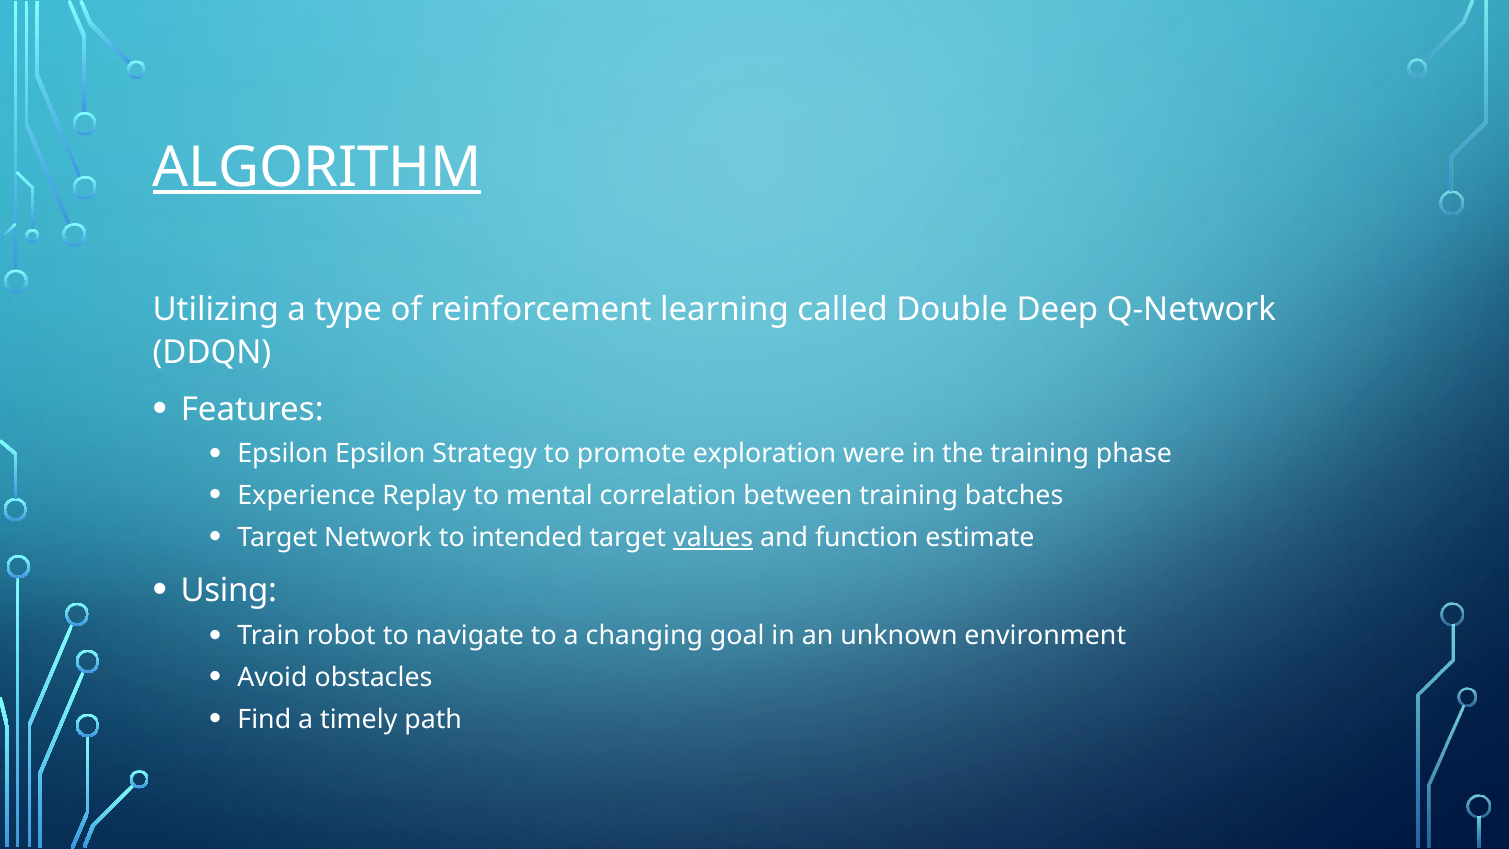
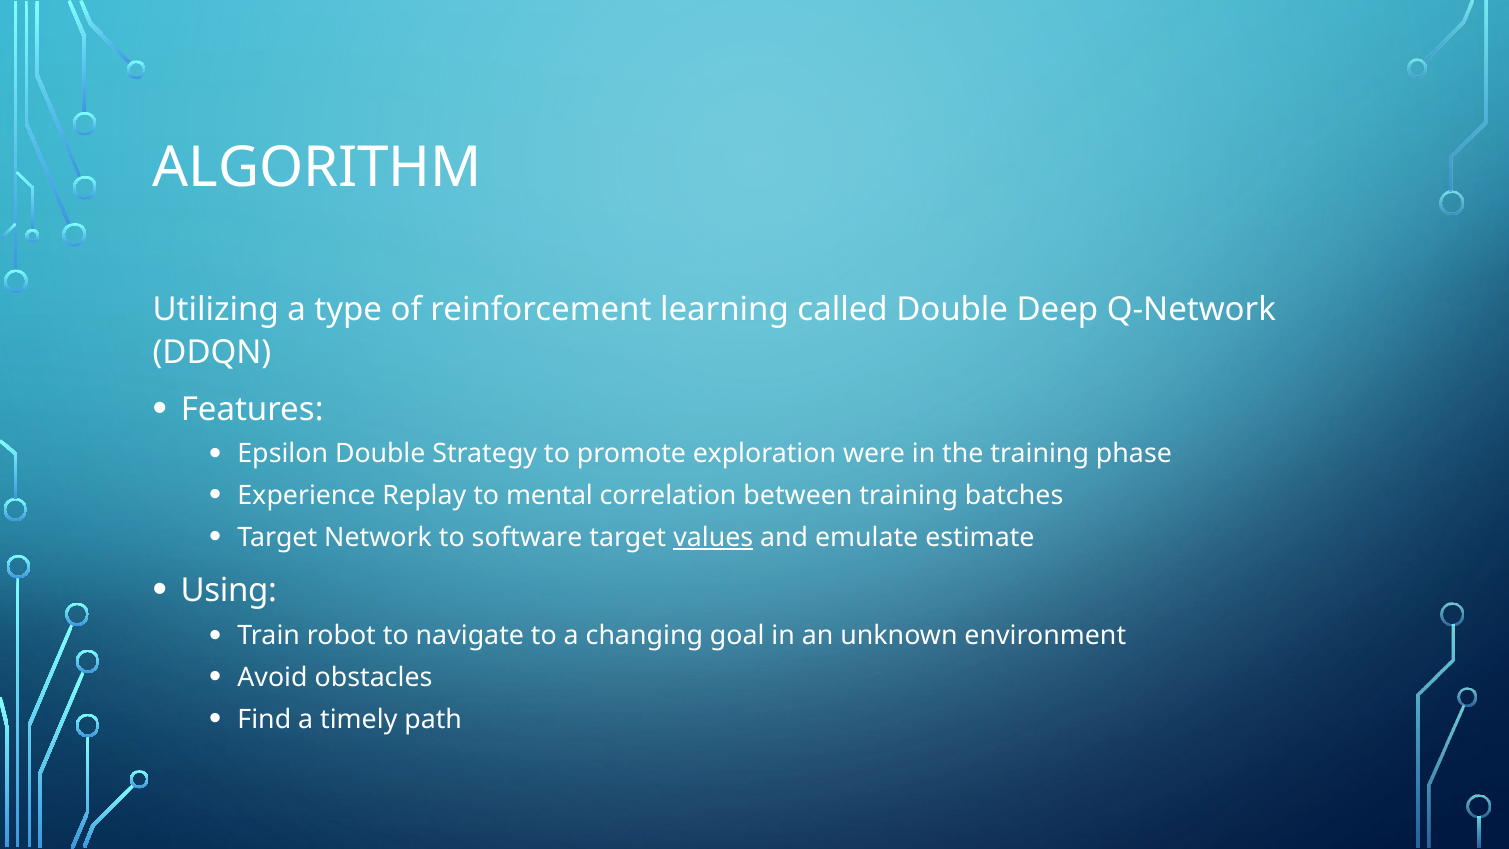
ALGORITHM underline: present -> none
Epsilon Epsilon: Epsilon -> Double
intended: intended -> software
function: function -> emulate
